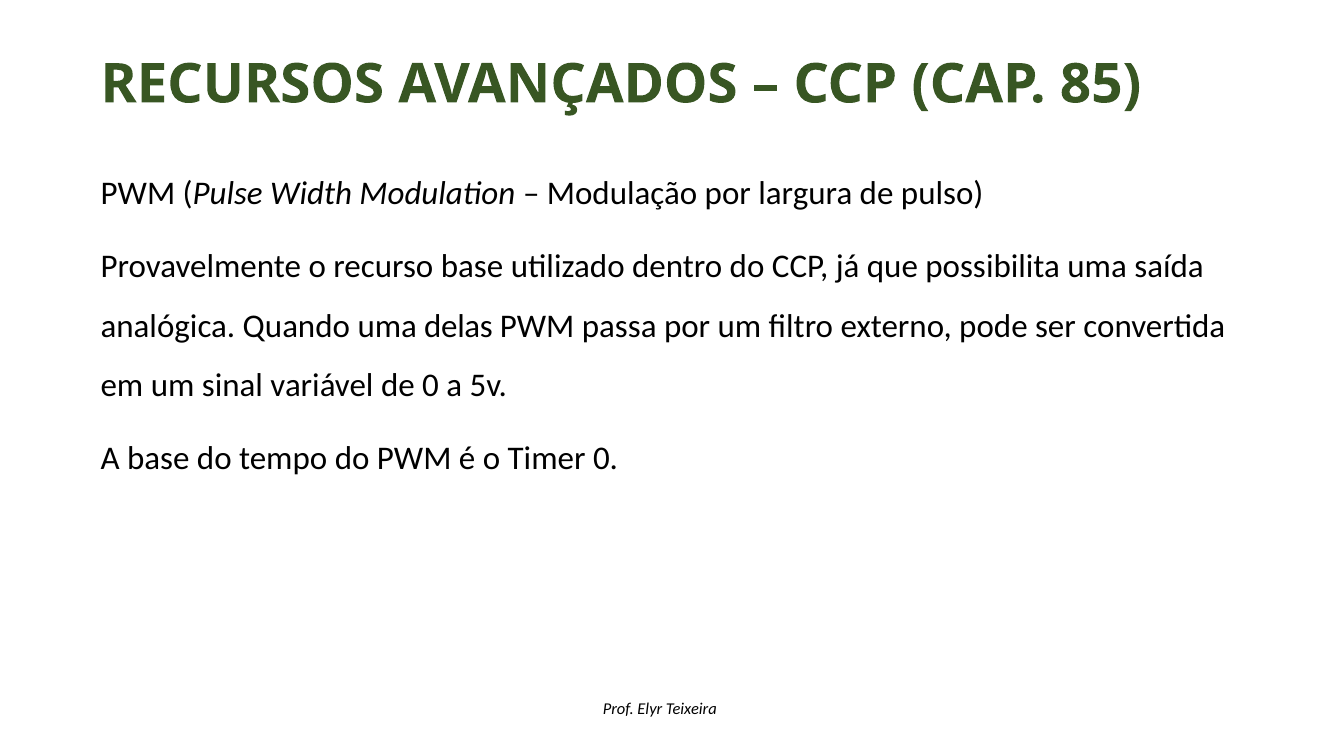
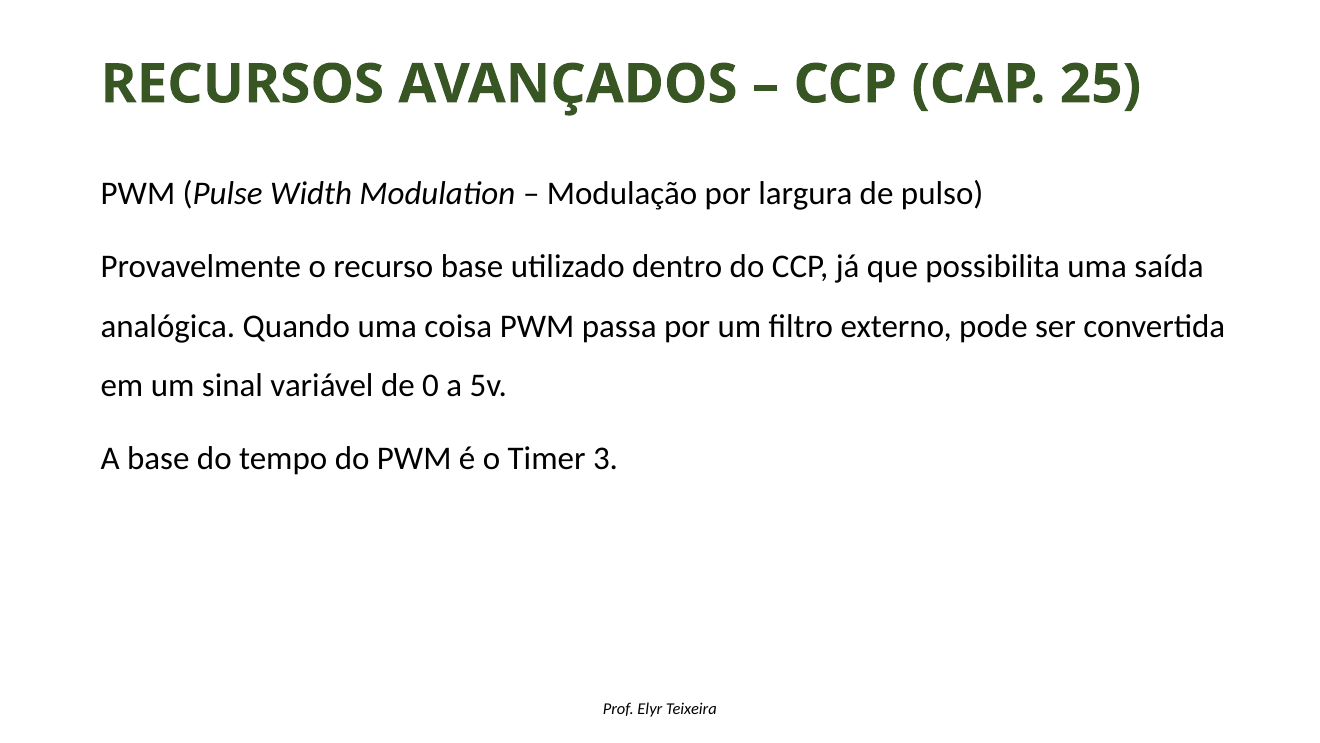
85: 85 -> 25
delas: delas -> coisa
Timer 0: 0 -> 3
